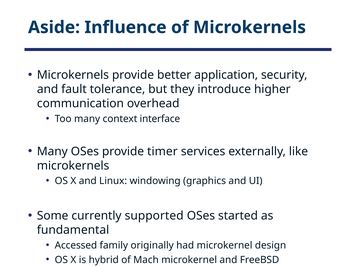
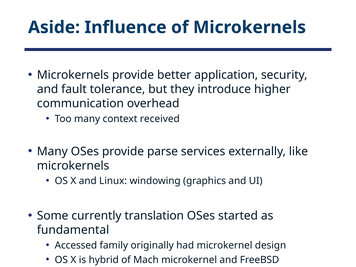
interface: interface -> received
timer: timer -> parse
supported: supported -> translation
